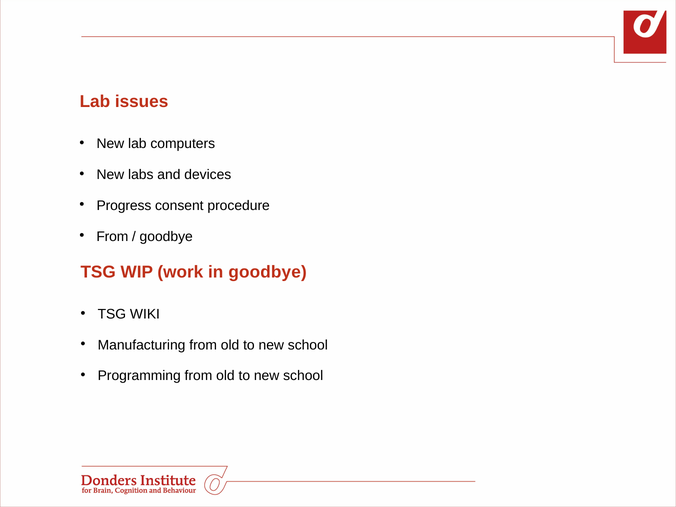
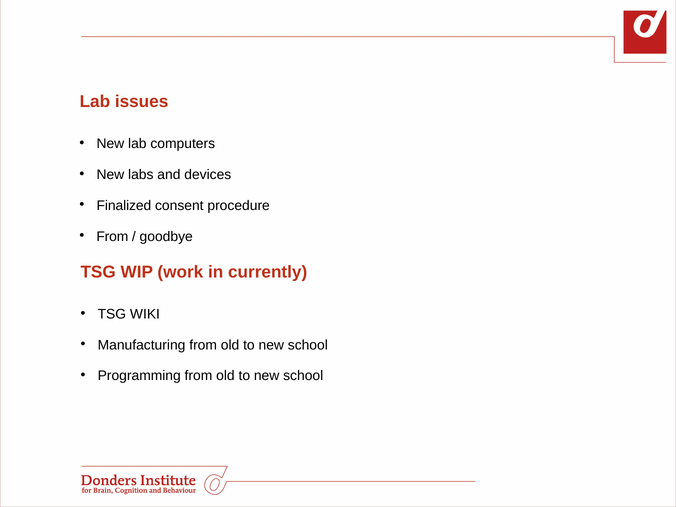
Progress: Progress -> Finalized
in goodbye: goodbye -> currently
